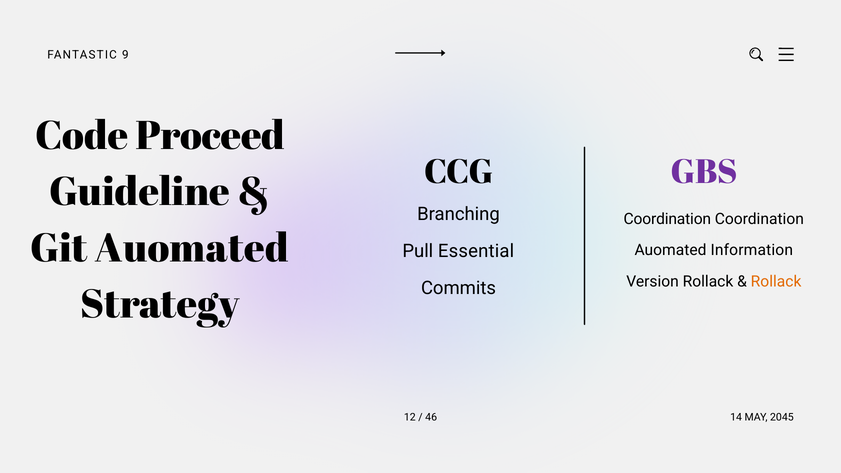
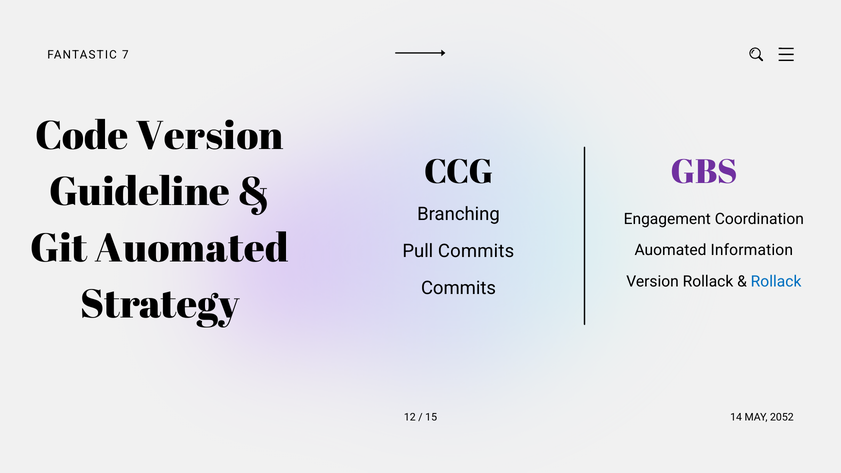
9: 9 -> 7
Code Proceed: Proceed -> Version
Coordination at (667, 219): Coordination -> Engagement
Pull Essential: Essential -> Commits
Rollack at (776, 281) colour: orange -> blue
46: 46 -> 15
2045: 2045 -> 2052
